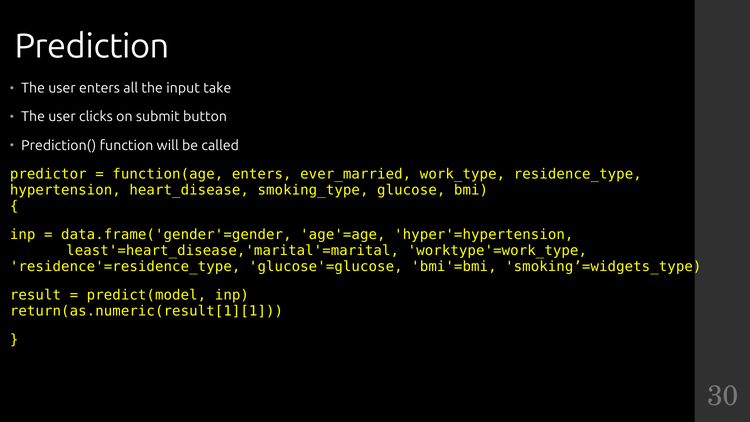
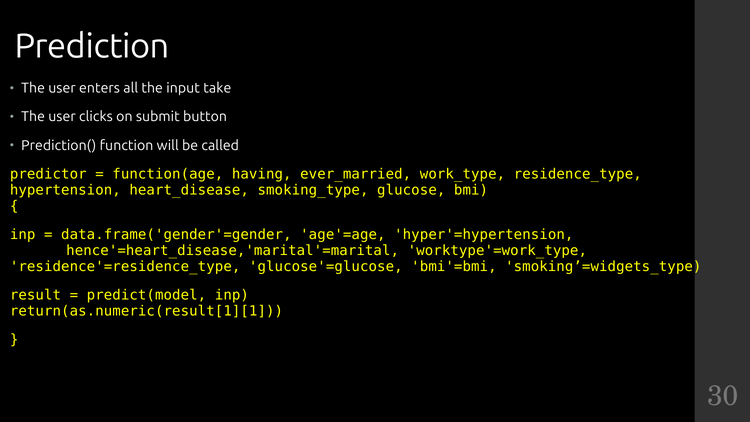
function(age enters: enters -> having
least'=heart_disease,'marital'=marital: least'=heart_disease,'marital'=marital -> hence'=heart_disease,'marital'=marital
